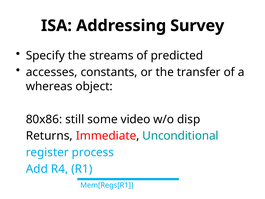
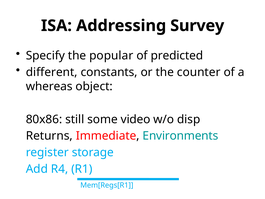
streams: streams -> popular
accesses: accesses -> different
transfer: transfer -> counter
Unconditional: Unconditional -> Environments
process: process -> storage
